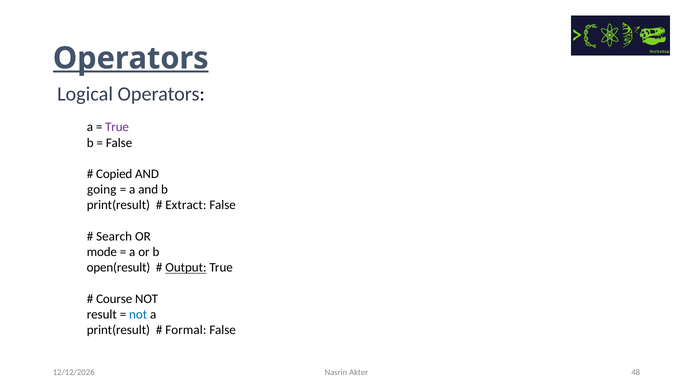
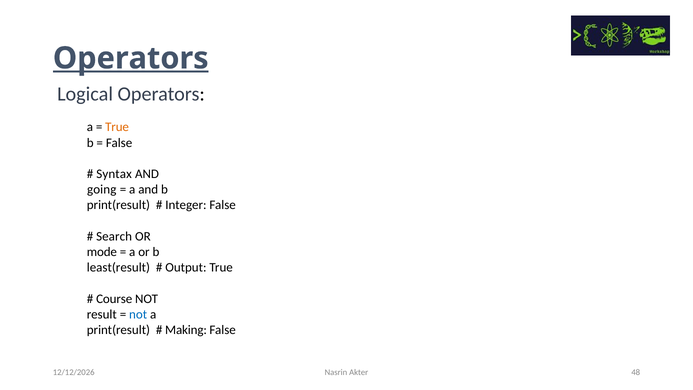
True at (117, 127) colour: purple -> orange
Copied: Copied -> Syntax
Extract: Extract -> Integer
open(result: open(result -> least(result
Output underline: present -> none
Formal: Formal -> Making
